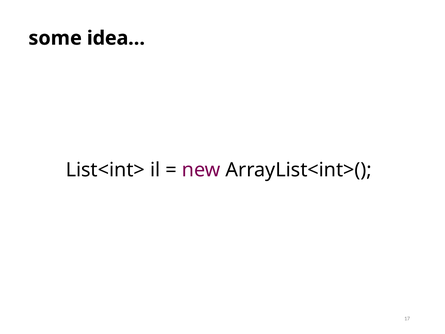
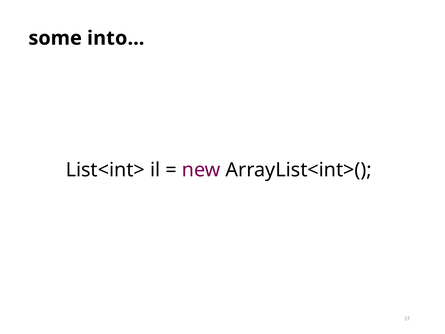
idea…: idea… -> into…
